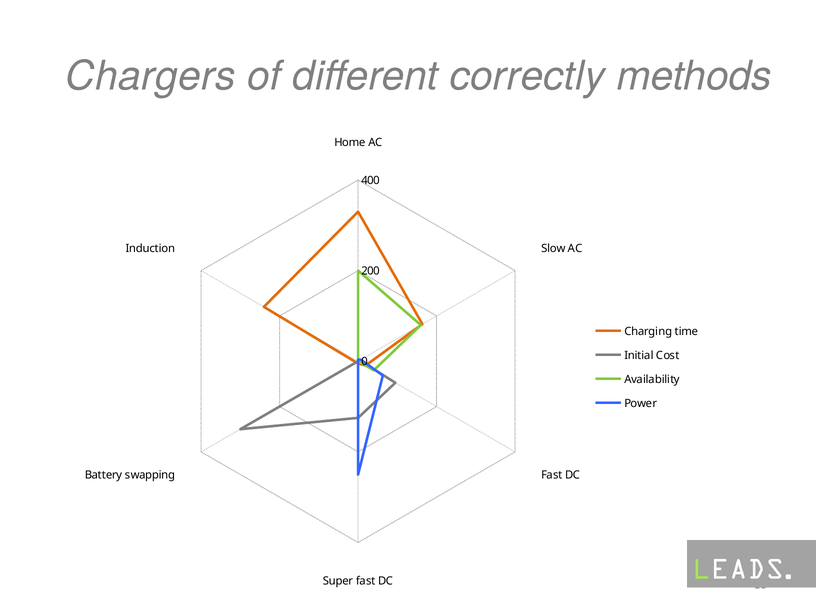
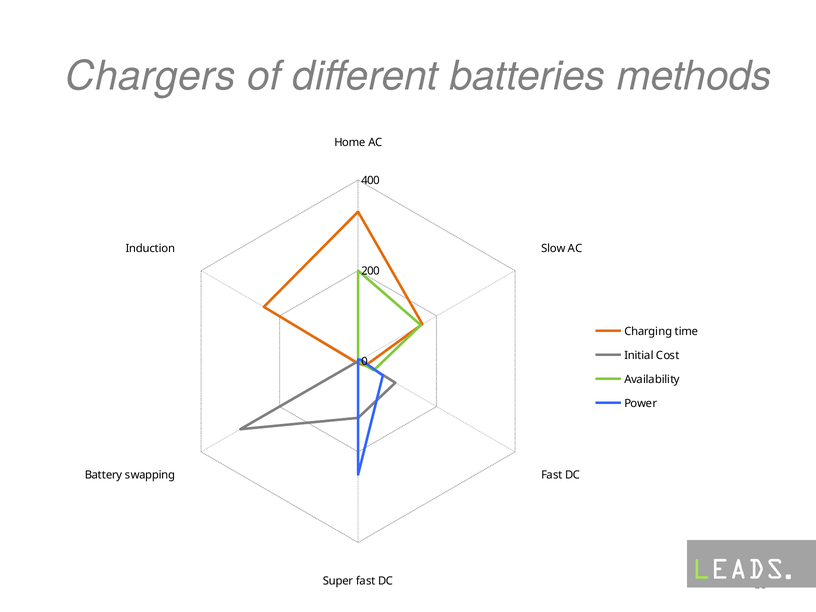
correctly: correctly -> batteries
